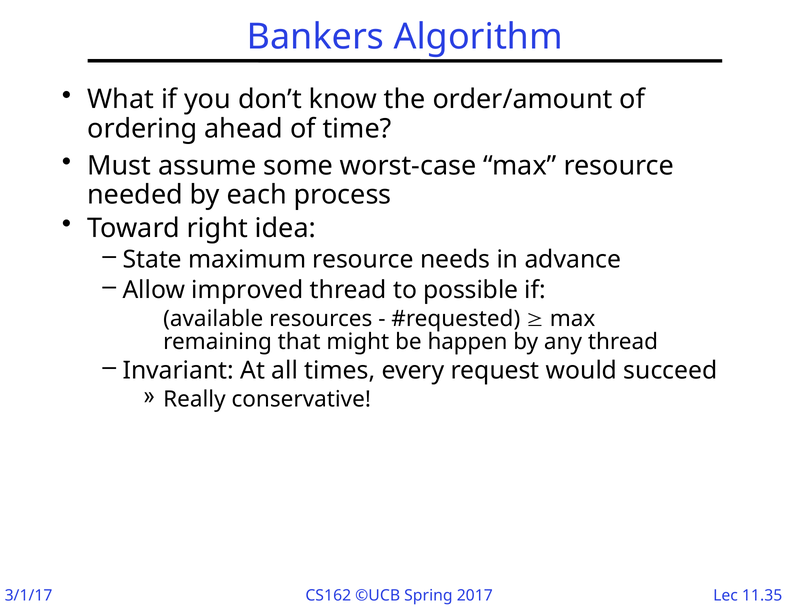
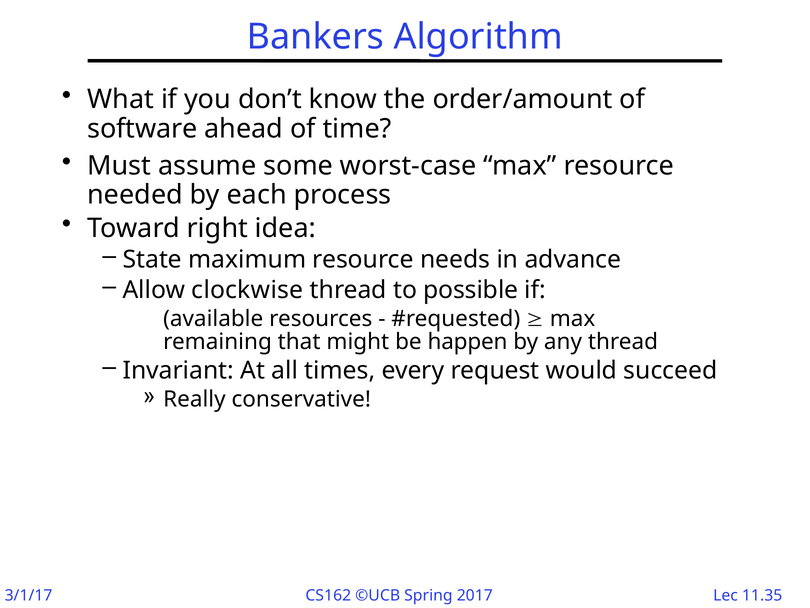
ordering: ordering -> software
improved: improved -> clockwise
